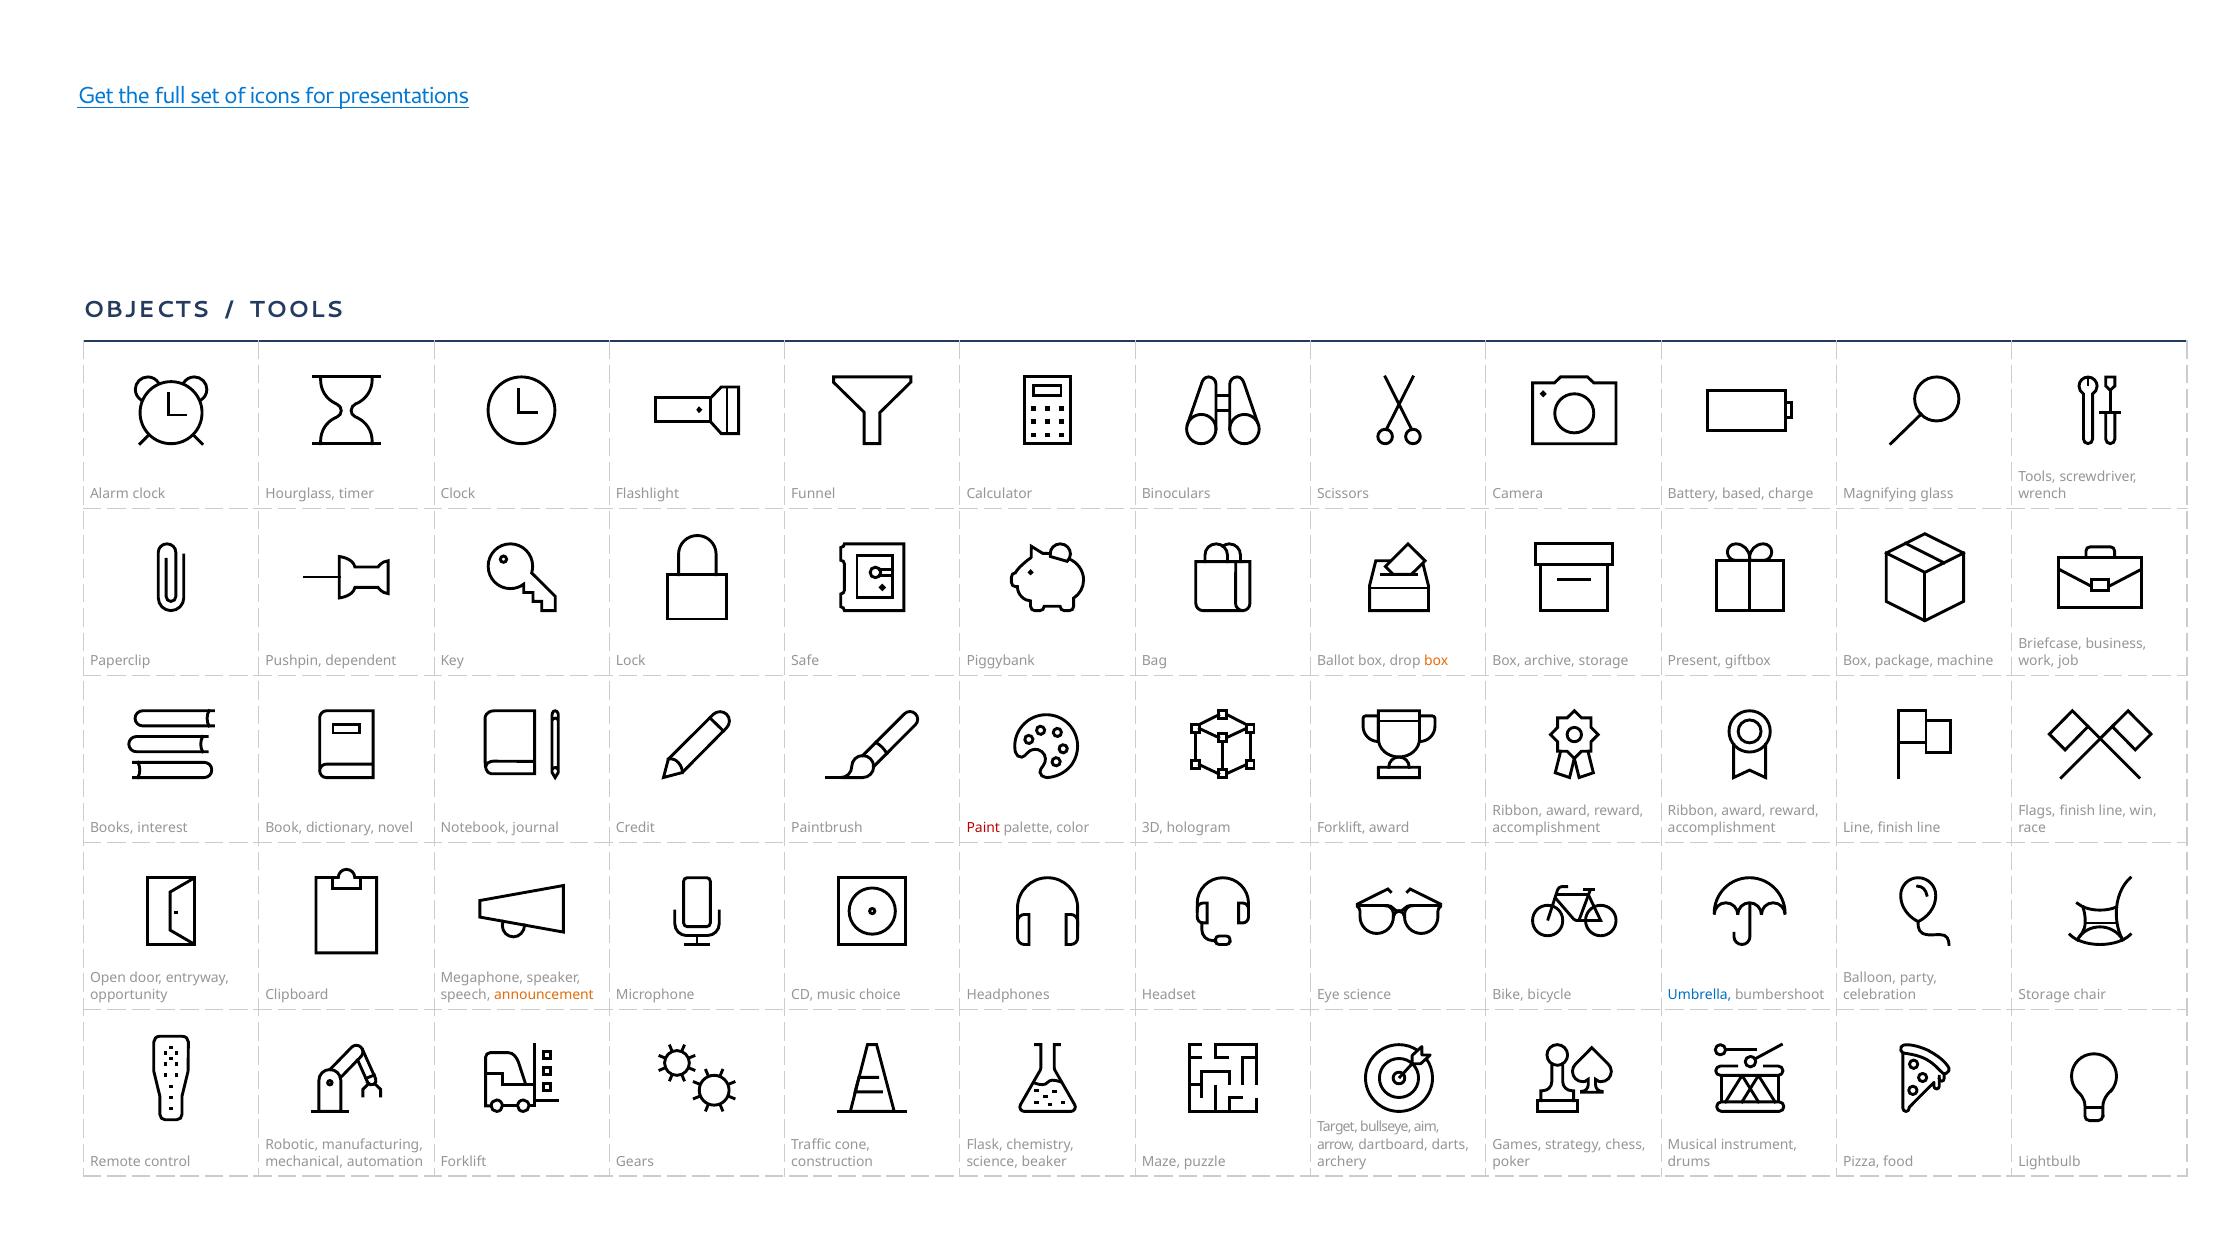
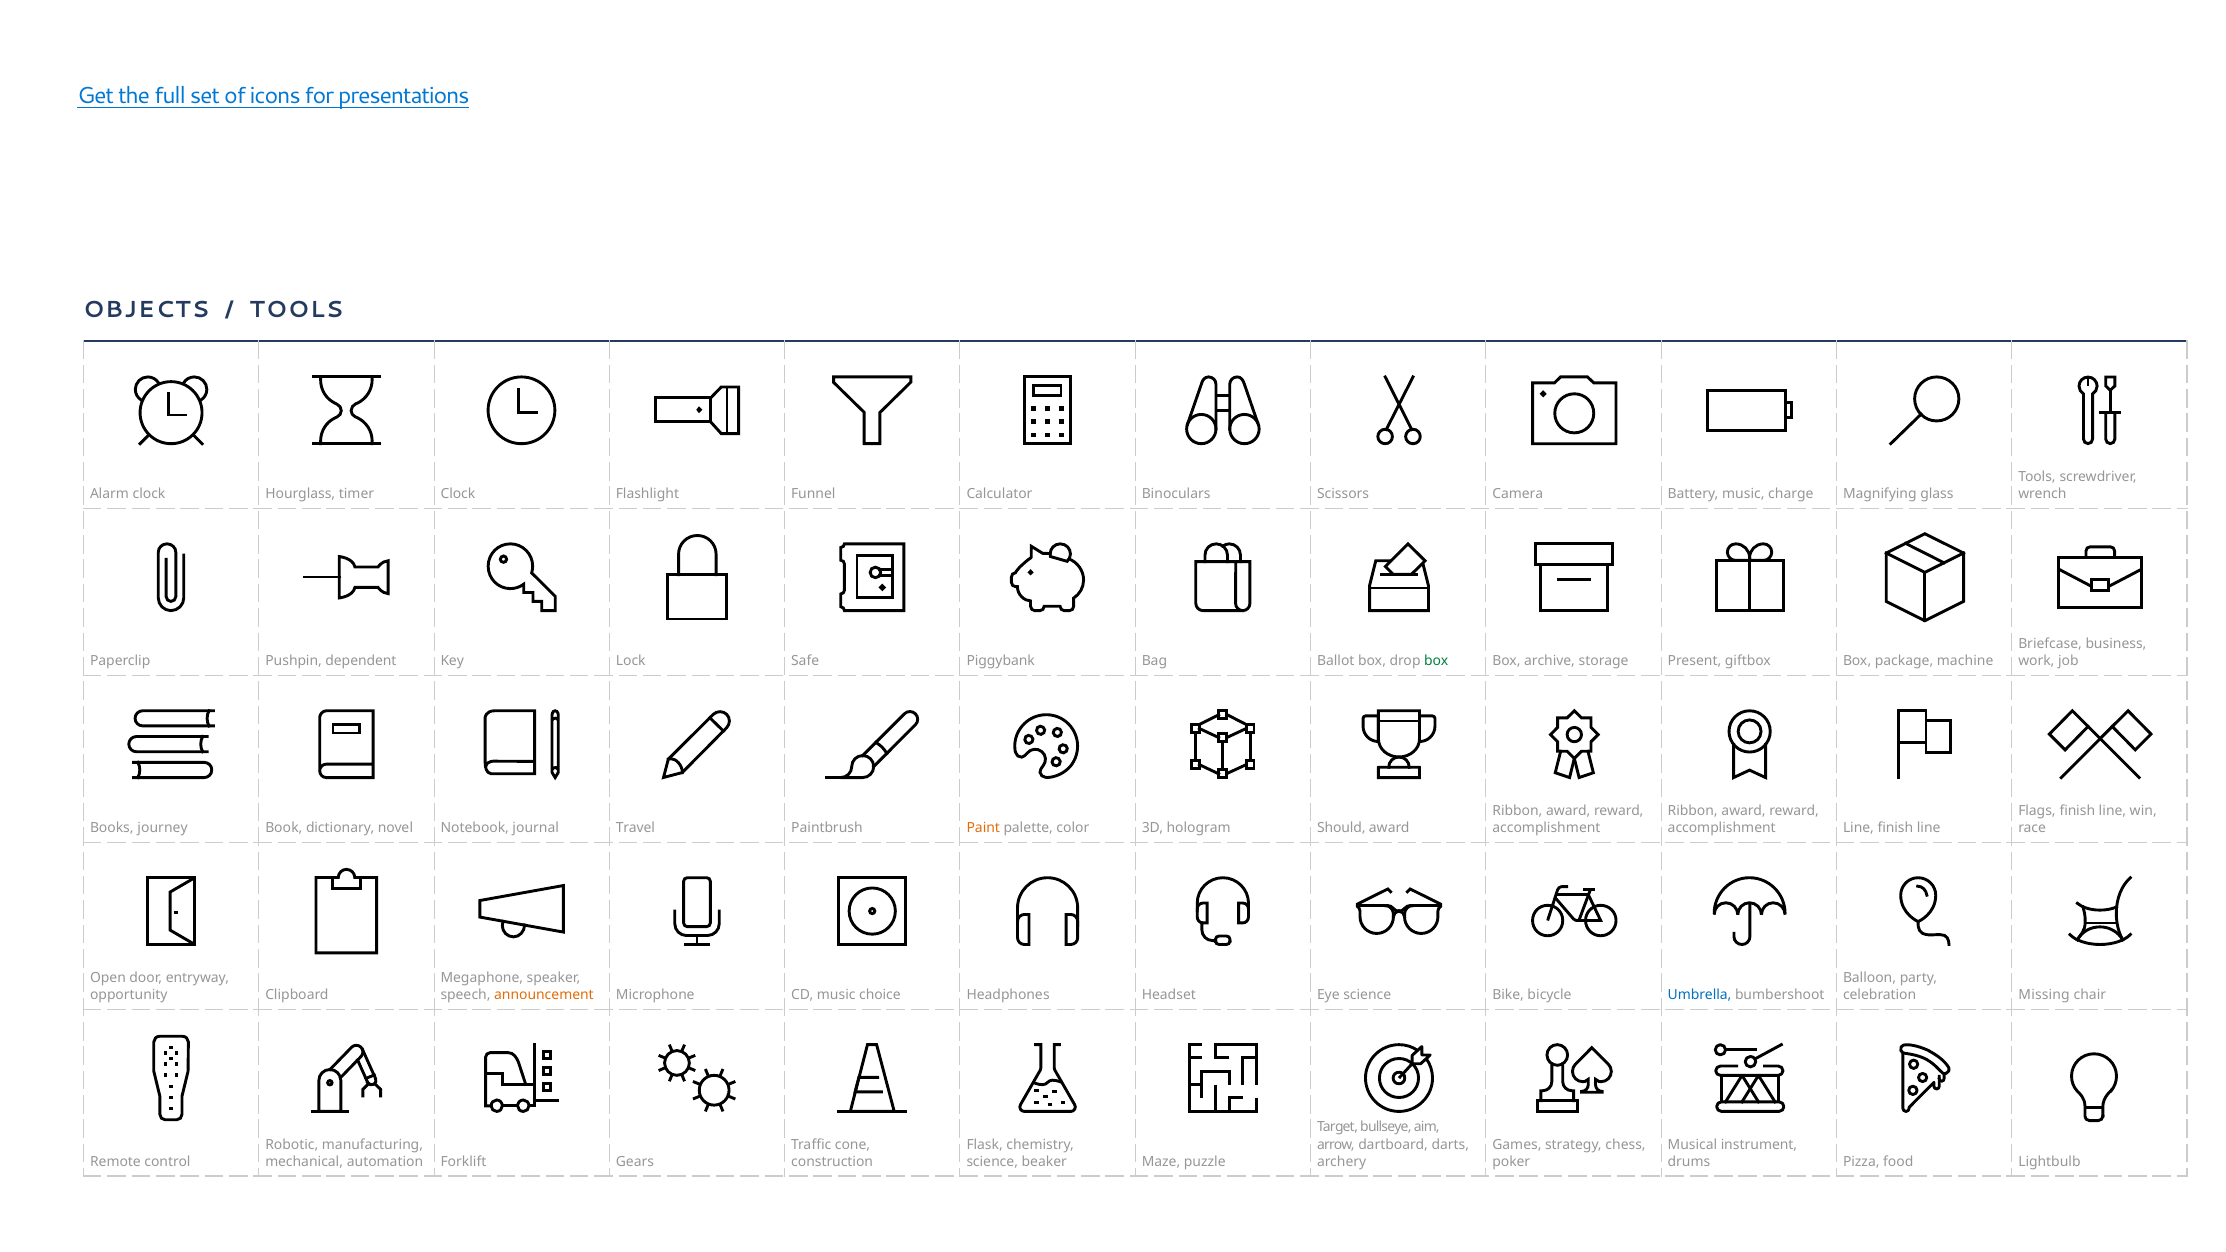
Battery based: based -> music
box at (1436, 661) colour: orange -> green
interest: interest -> journey
Credit: Credit -> Travel
Paint colour: red -> orange
hologram Forklift: Forklift -> Should
celebration Storage: Storage -> Missing
